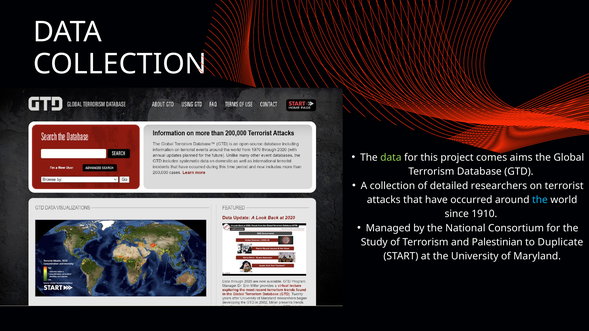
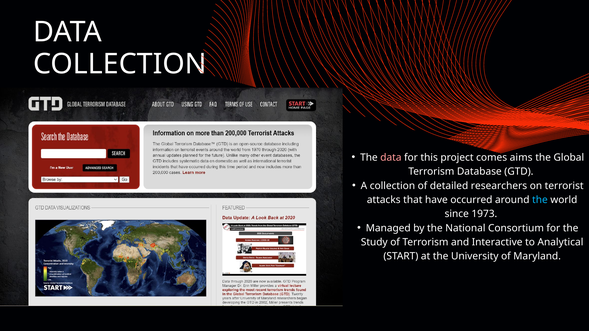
data at (391, 158) colour: light green -> pink
1910: 1910 -> 1973
Palestinian: Palestinian -> Interactive
Duplicate: Duplicate -> Analytical
